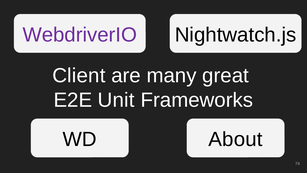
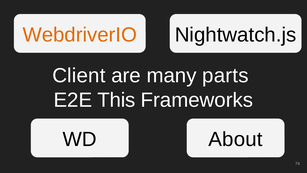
WebdriverIO colour: purple -> orange
great: great -> parts
Unit: Unit -> This
